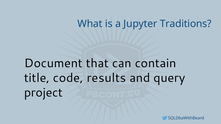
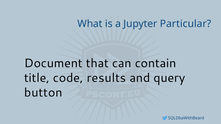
Traditions: Traditions -> Particular
project: project -> button
